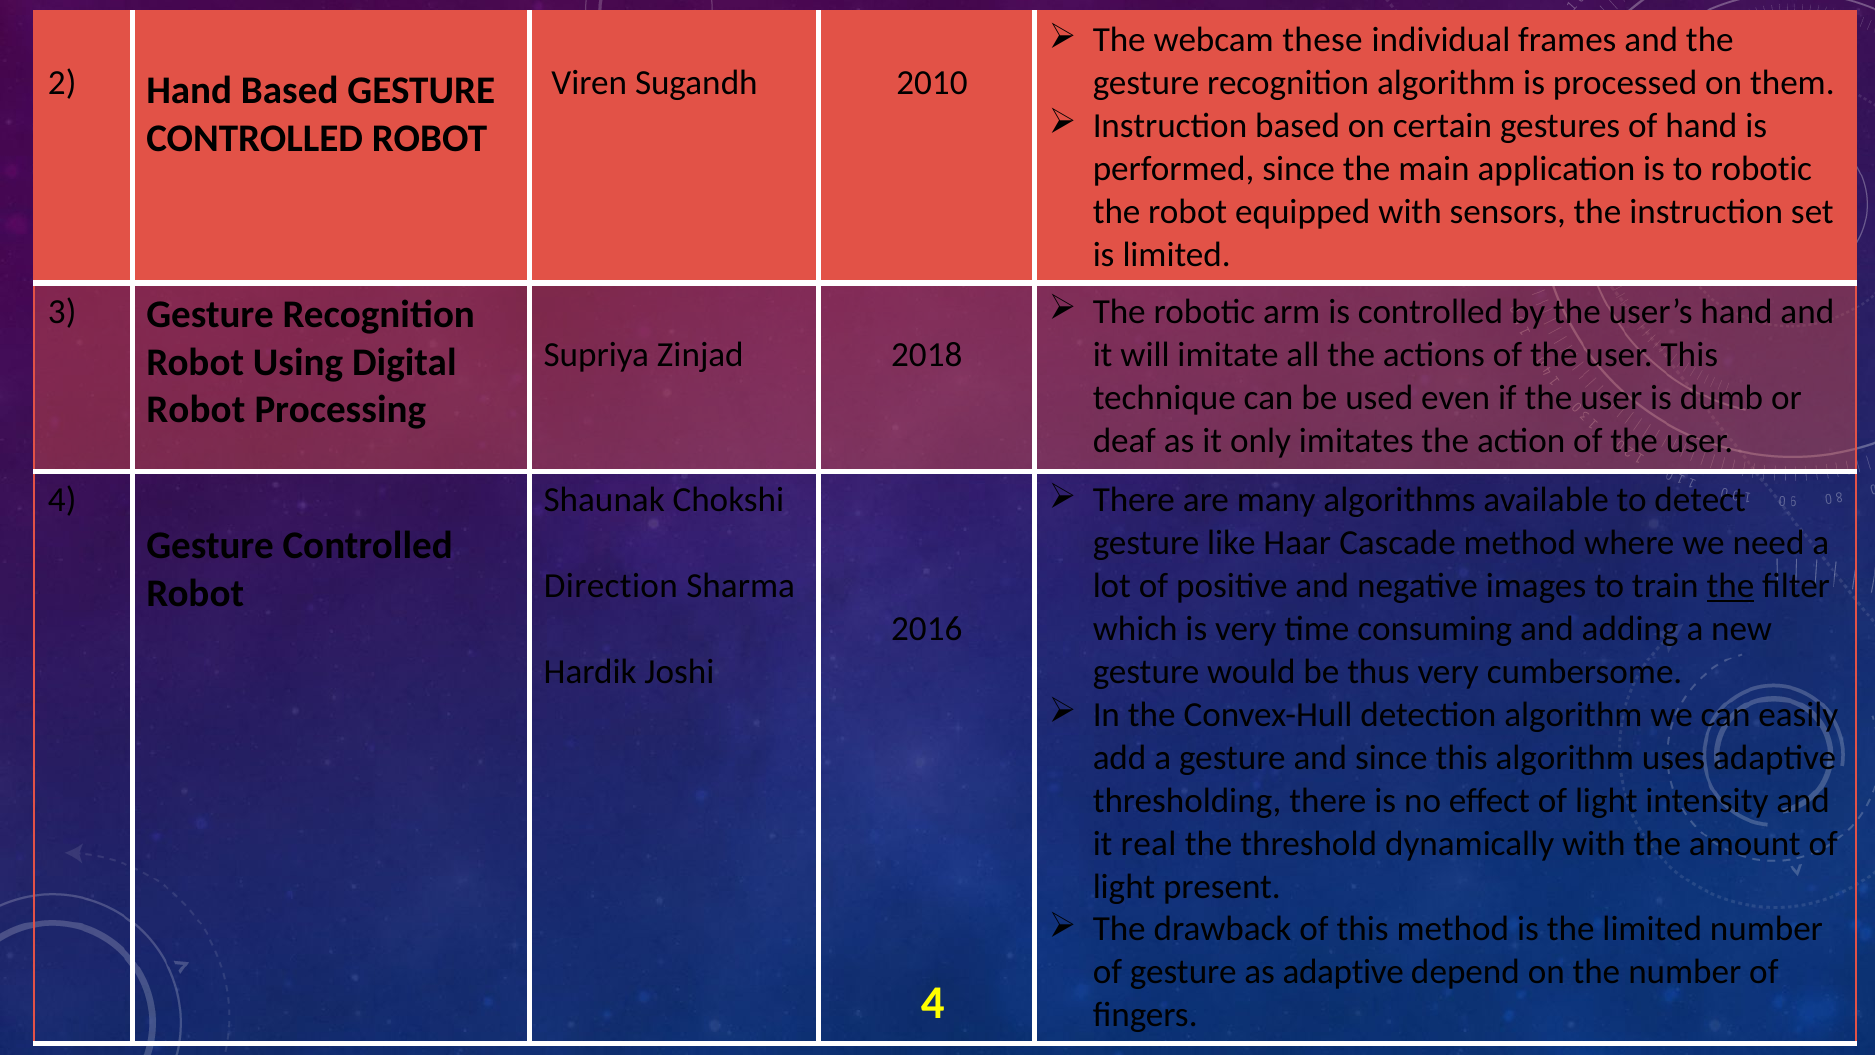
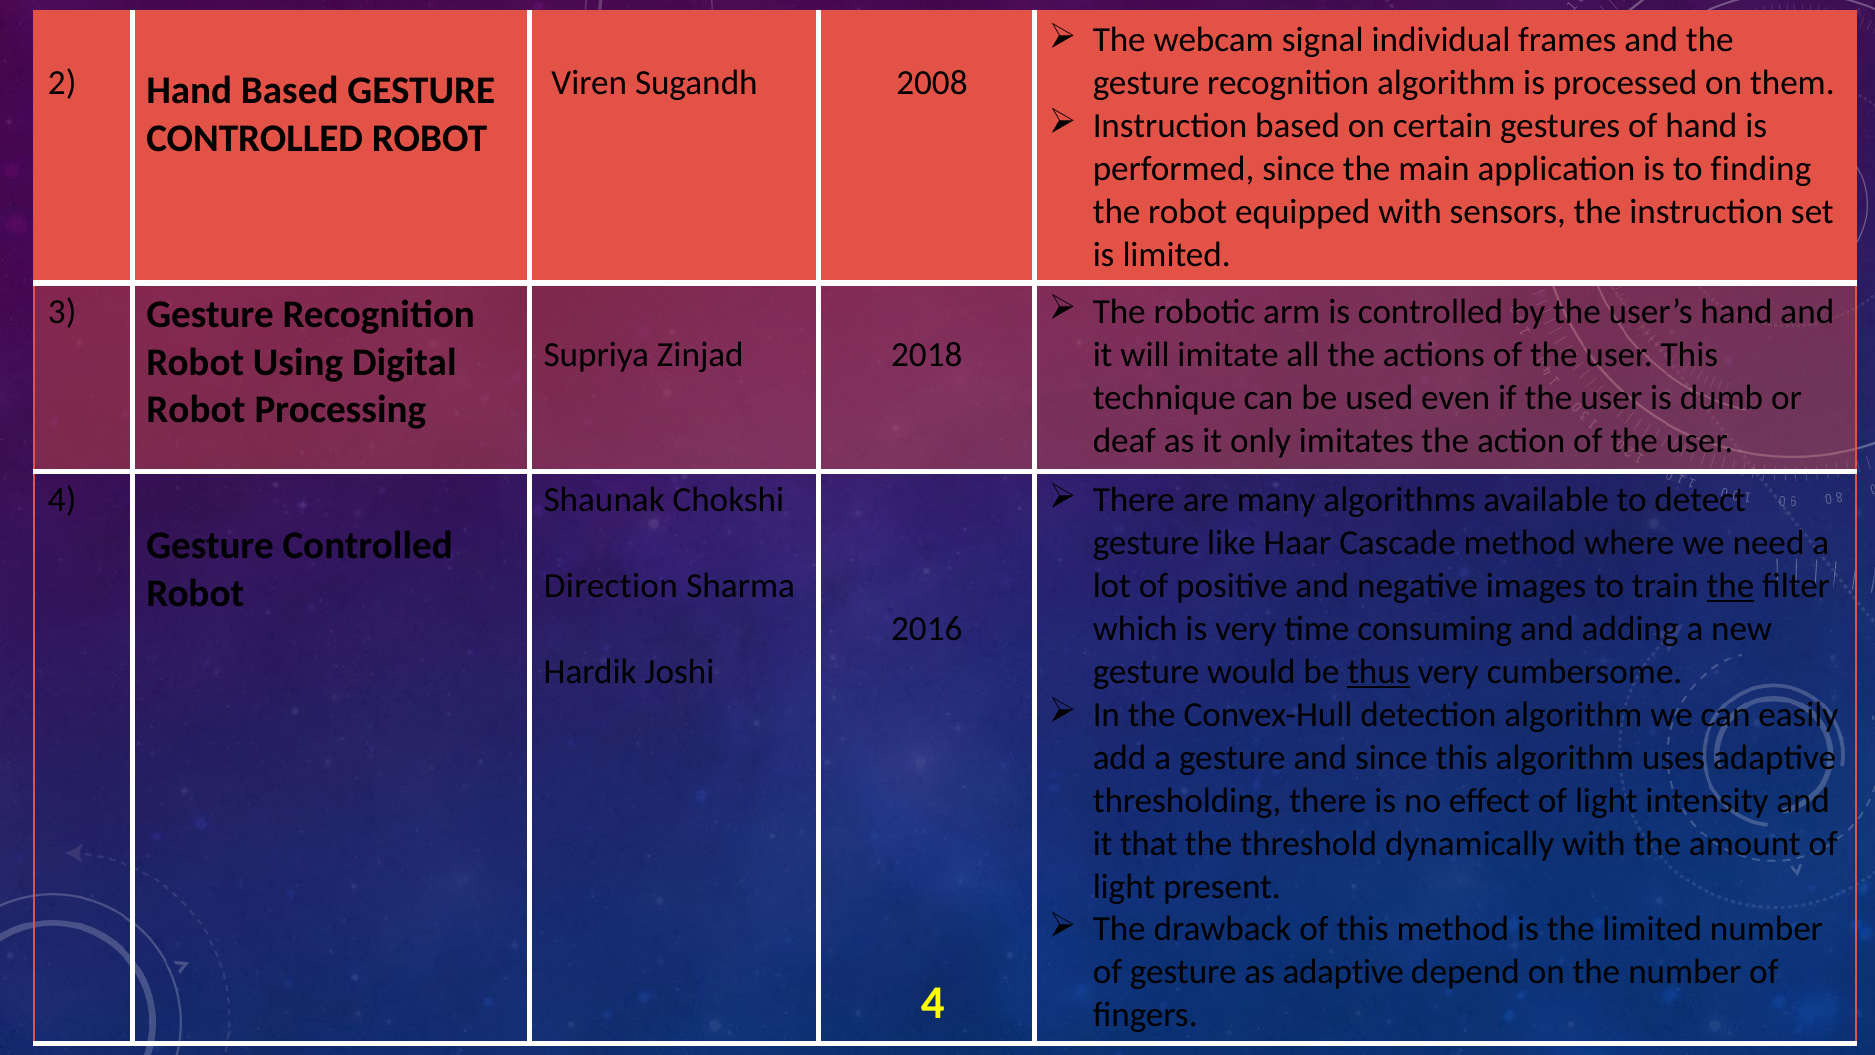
these: these -> signal
2010: 2010 -> 2008
to robotic: robotic -> finding
thus underline: none -> present
real: real -> that
